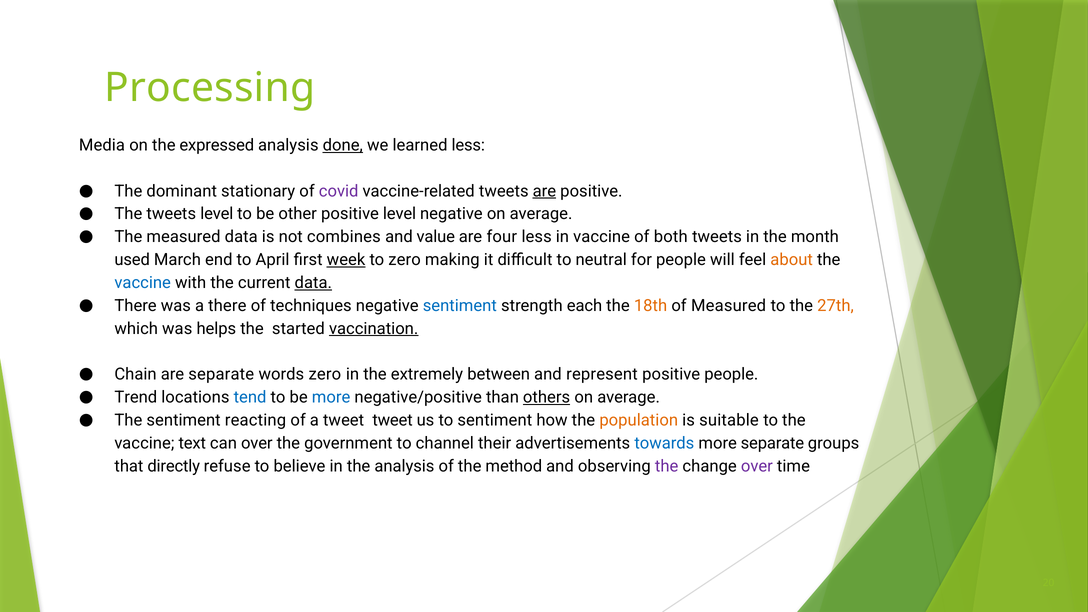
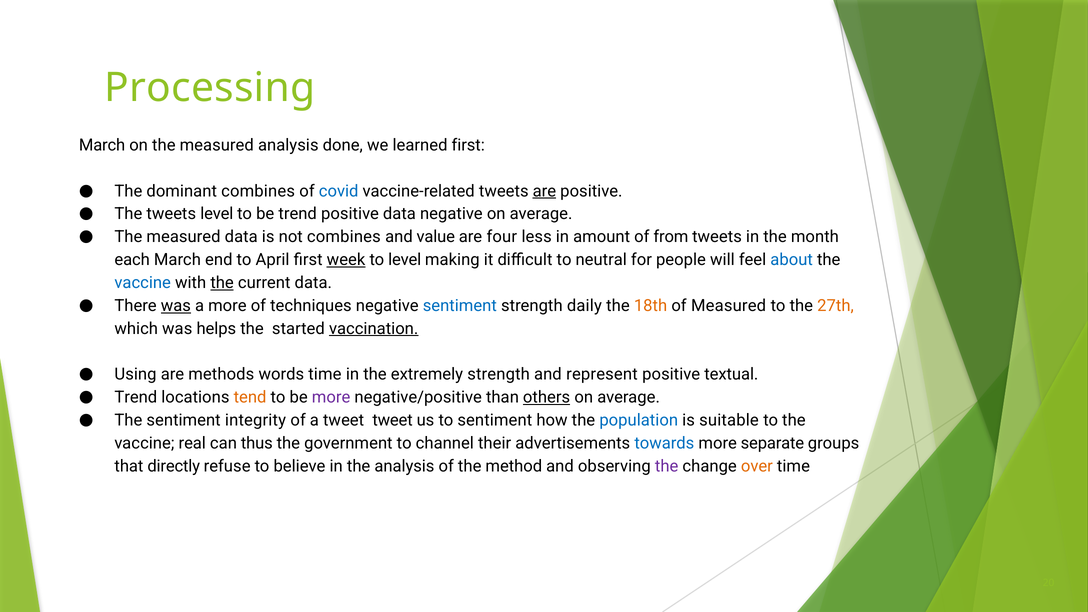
Media at (102, 145): Media -> March
on the expressed: expressed -> measured
done underline: present -> none
learned less: less -> first
dominant stationary: stationary -> combines
covid colour: purple -> blue
be other: other -> trend
positive level: level -> data
in vaccine: vaccine -> amount
both: both -> from
used: used -> each
to zero: zero -> level
about colour: orange -> blue
the at (222, 283) underline: none -> present
data at (313, 283) underline: present -> none
was at (176, 306) underline: none -> present
a there: there -> more
each: each -> daily
Chain: Chain -> Using
are separate: separate -> methods
words zero: zero -> time
extremely between: between -> strength
positive people: people -> textual
tend colour: blue -> orange
more at (331, 397) colour: blue -> purple
reacting: reacting -> integrity
population colour: orange -> blue
text: text -> real
can over: over -> thus
over at (757, 466) colour: purple -> orange
